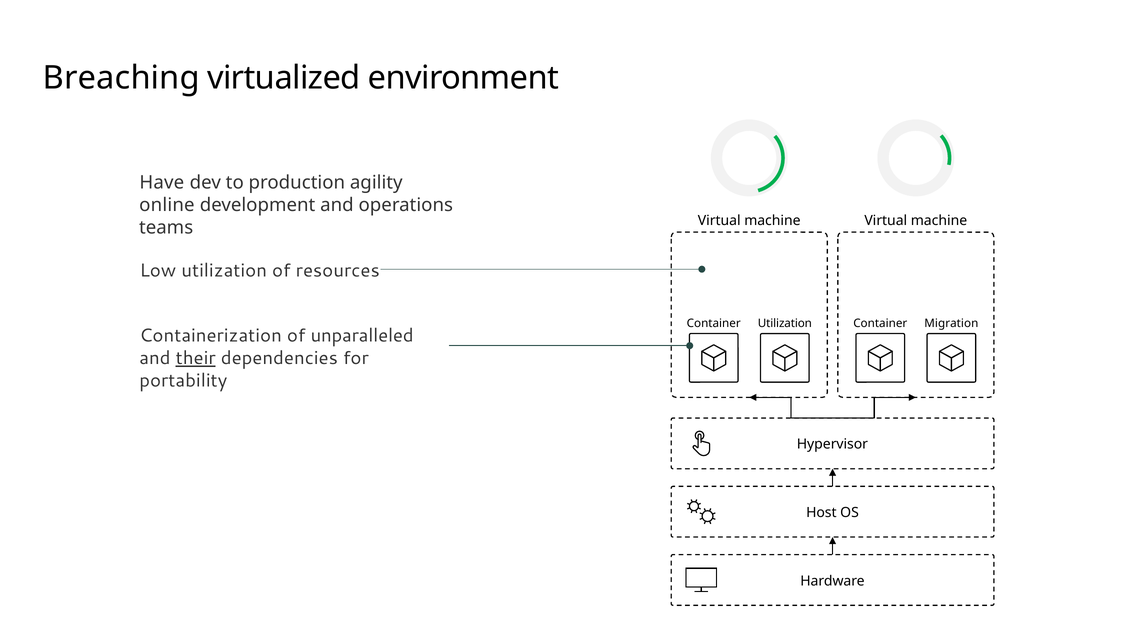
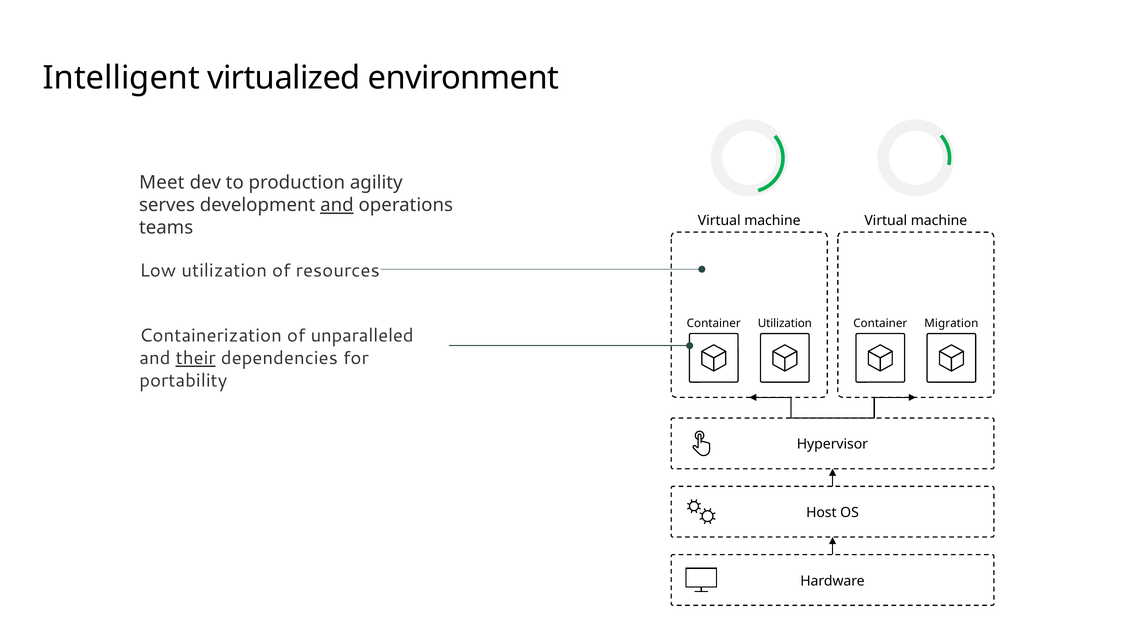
Breaching: Breaching -> Intelligent
Have: Have -> Meet
online: online -> serves
and at (337, 205) underline: none -> present
